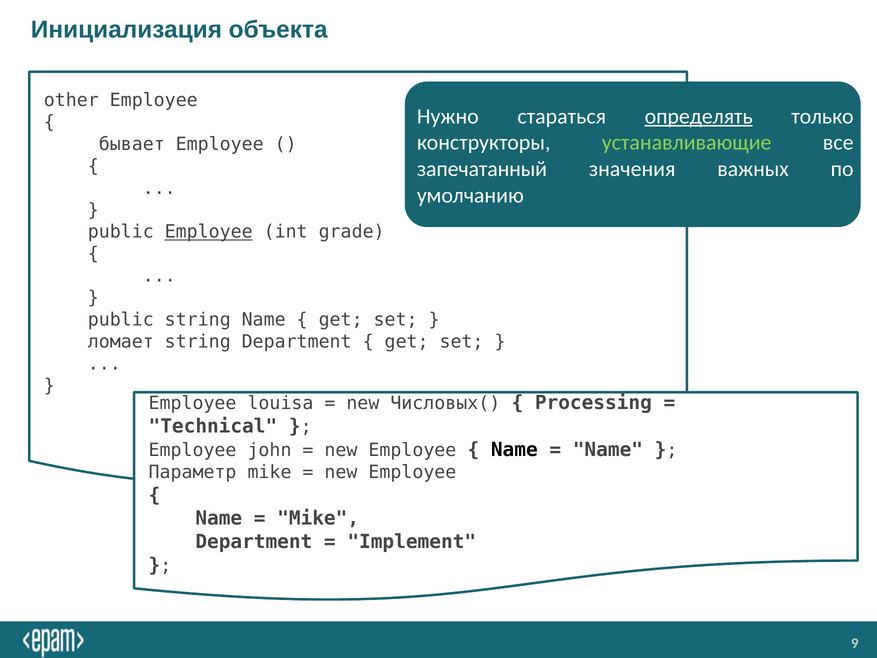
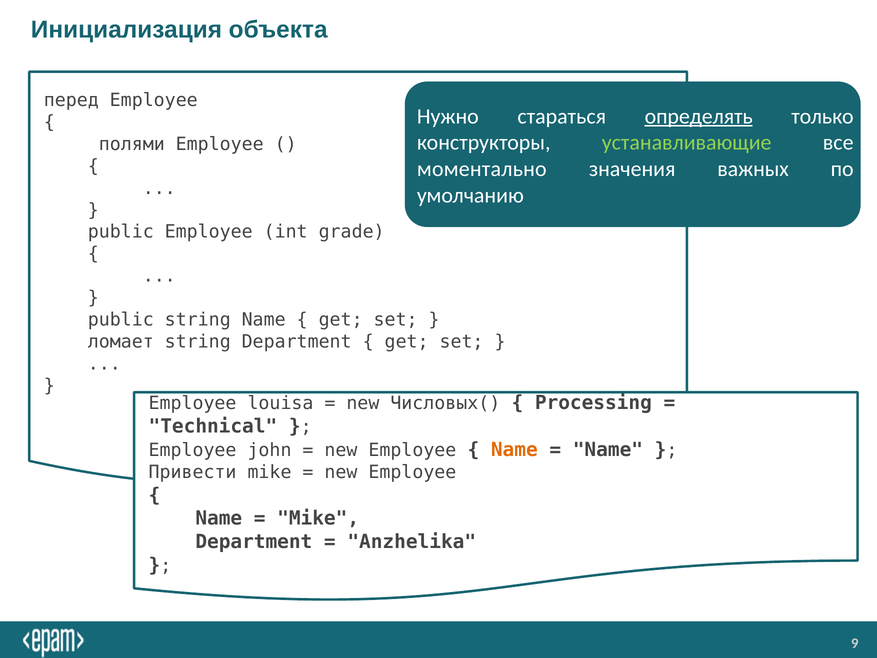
other: other -> перед
бывает: бывает -> полями
запечатанный: запечатанный -> моментально
Employee at (209, 232) underline: present -> none
Name at (514, 450) colour: black -> orange
Параметр: Параметр -> Привести
Implement: Implement -> Anzhelika
